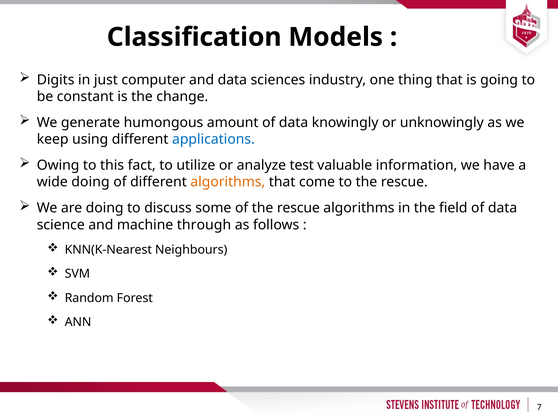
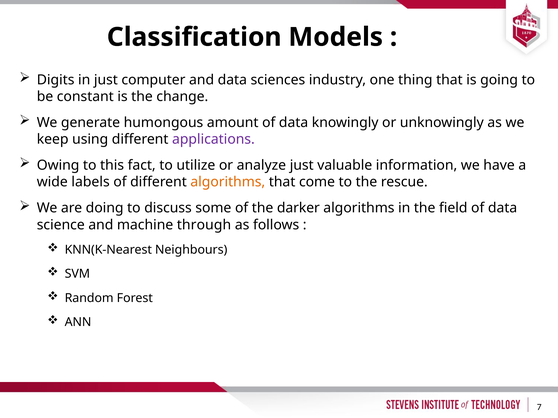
applications colour: blue -> purple
analyze test: test -> just
wide doing: doing -> labels
of the rescue: rescue -> darker
